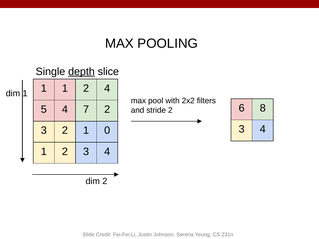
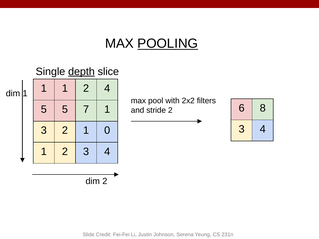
POOLING underline: none -> present
5 4: 4 -> 5
7 2: 2 -> 1
